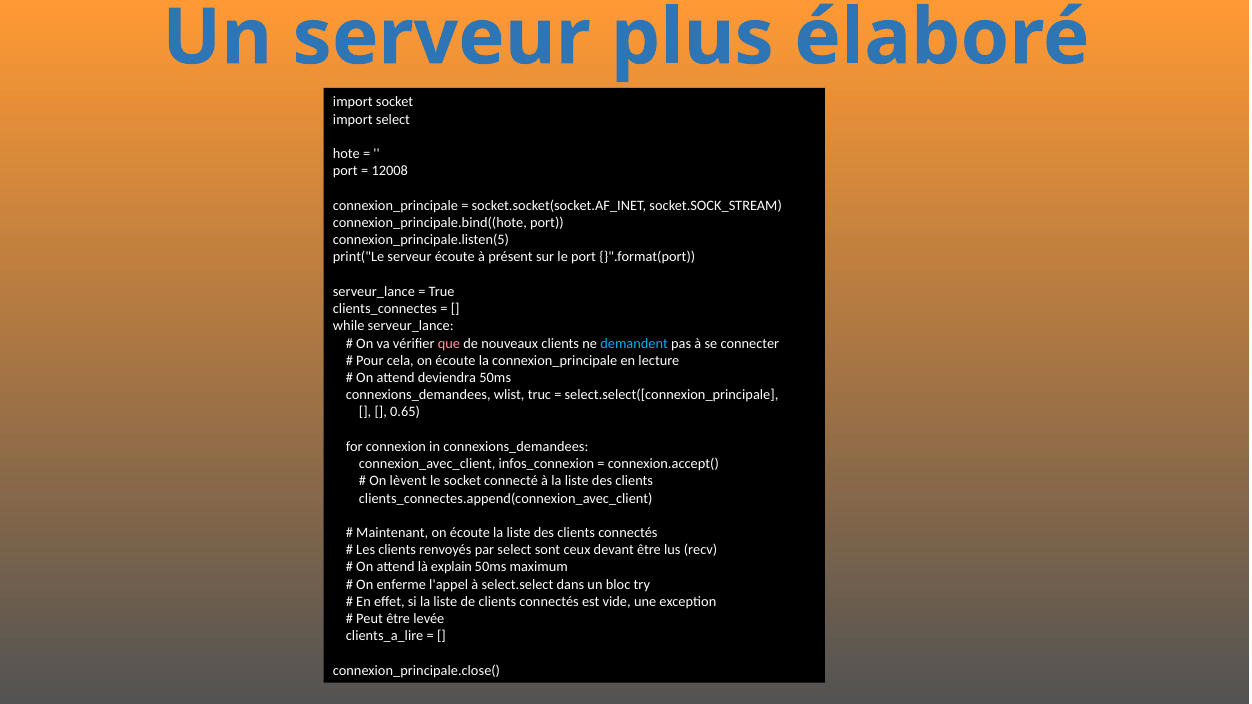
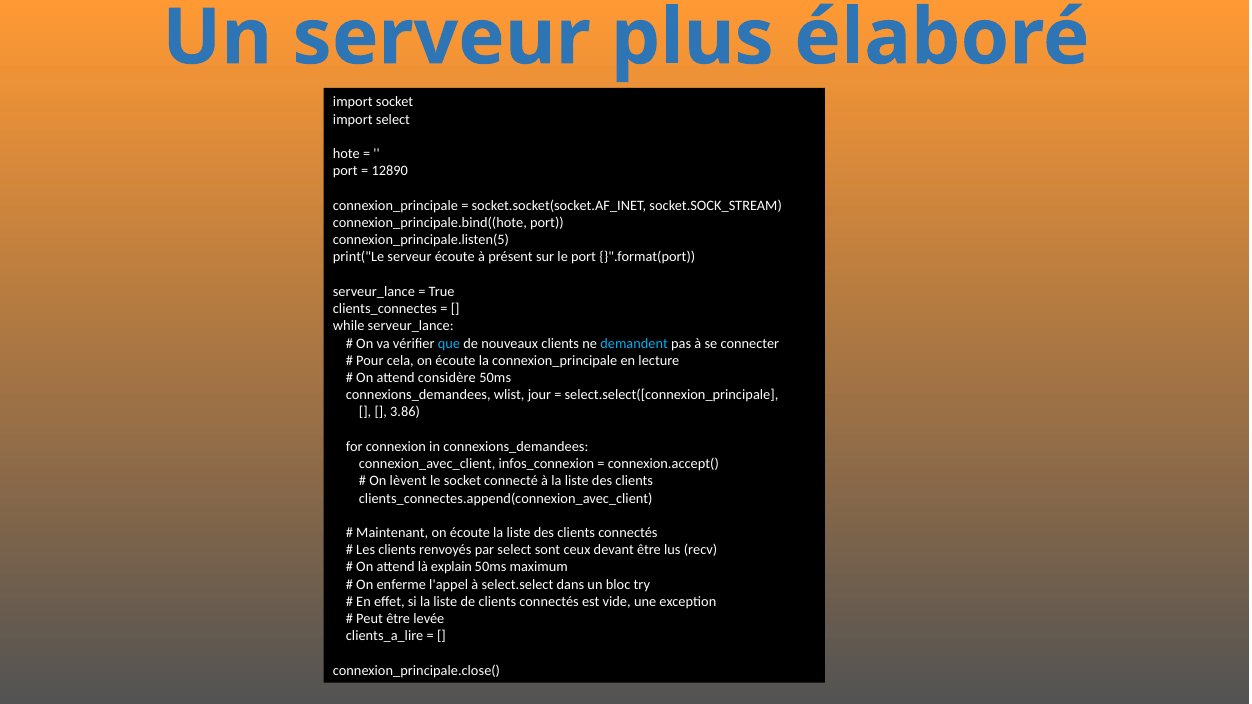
12008: 12008 -> 12890
que colour: pink -> light blue
deviendra: deviendra -> considère
truc: truc -> jour
0.65: 0.65 -> 3.86
